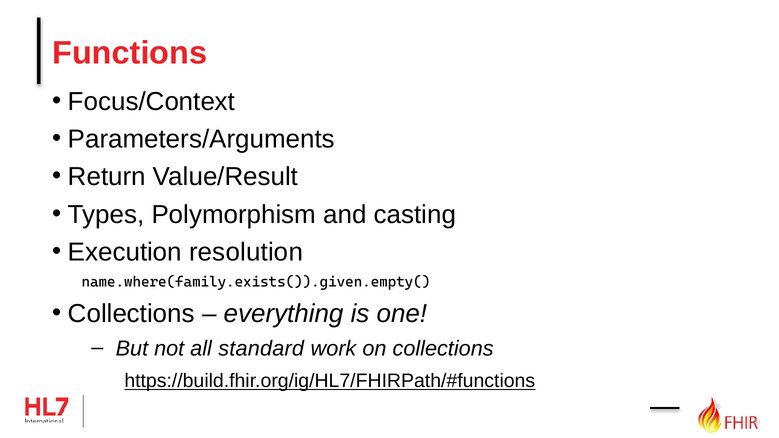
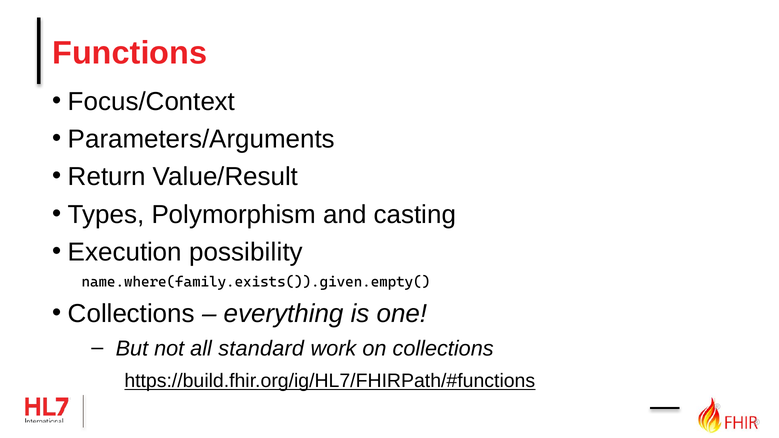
resolution: resolution -> possibility
